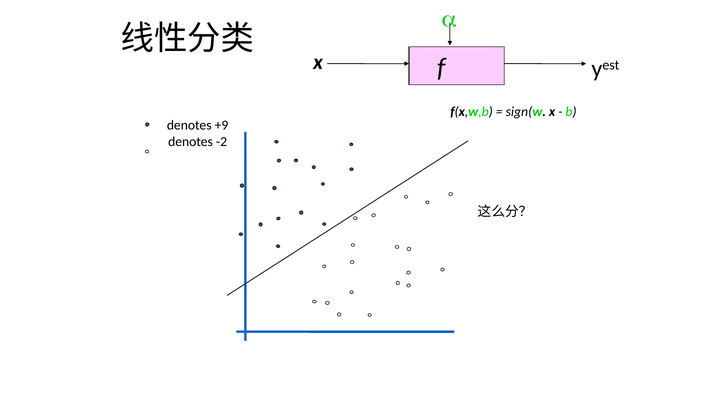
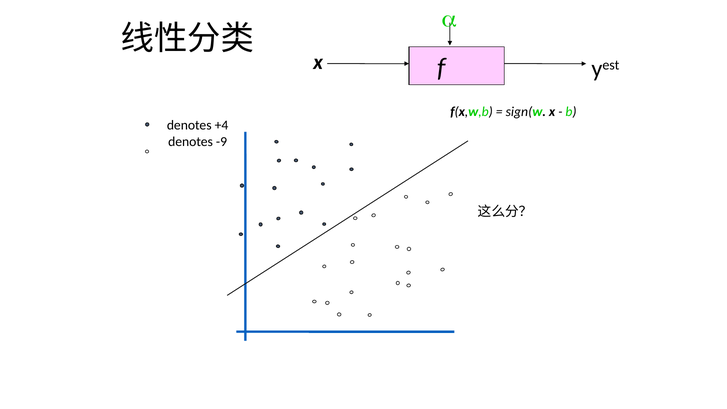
+9: +9 -> +4
-2: -2 -> -9
